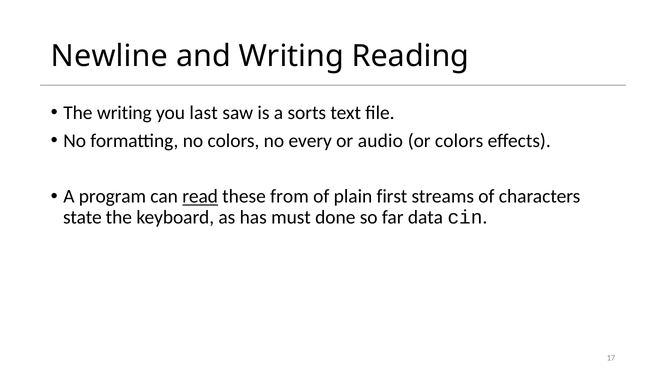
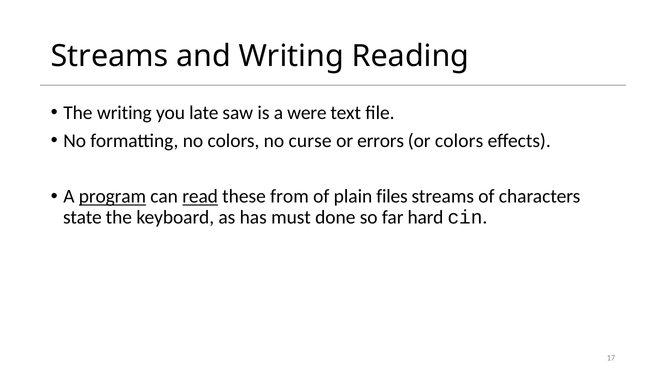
Newline at (109, 56): Newline -> Streams
last: last -> late
sorts: sorts -> were
every: every -> curse
audio: audio -> errors
program underline: none -> present
first: first -> files
data: data -> hard
